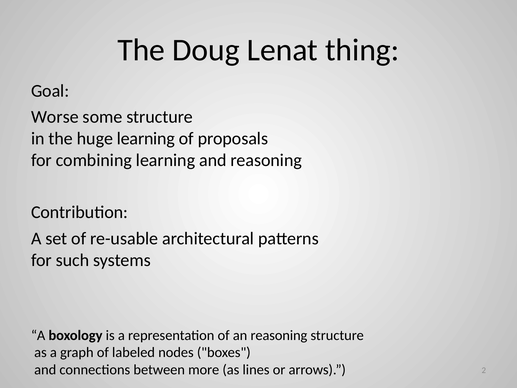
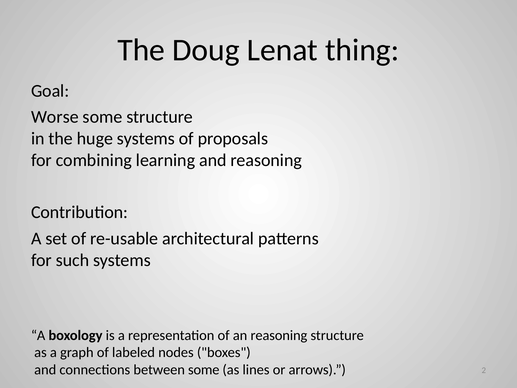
huge learning: learning -> systems
between more: more -> some
